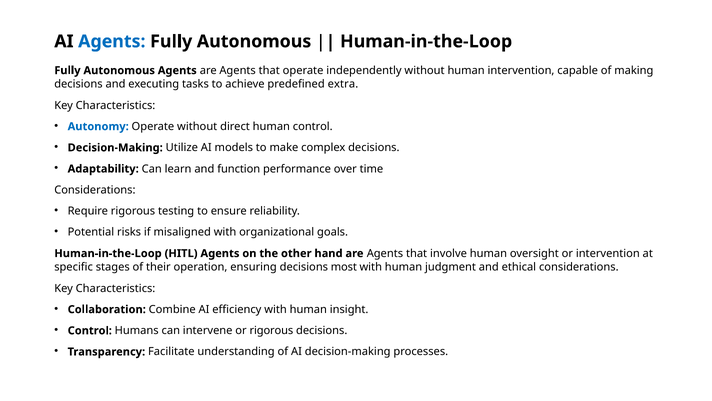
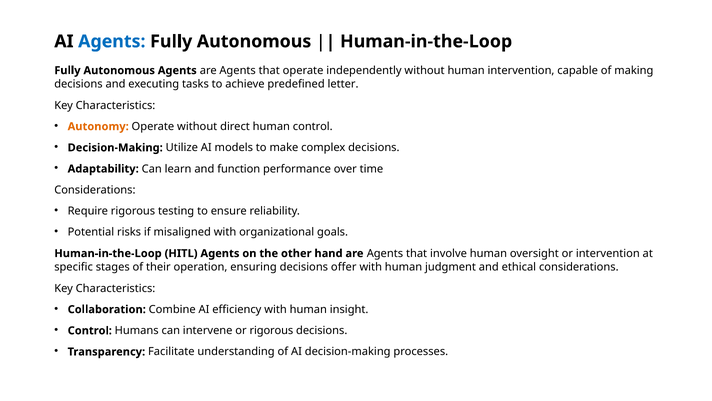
extra: extra -> letter
Autonomy colour: blue -> orange
most: most -> offer
